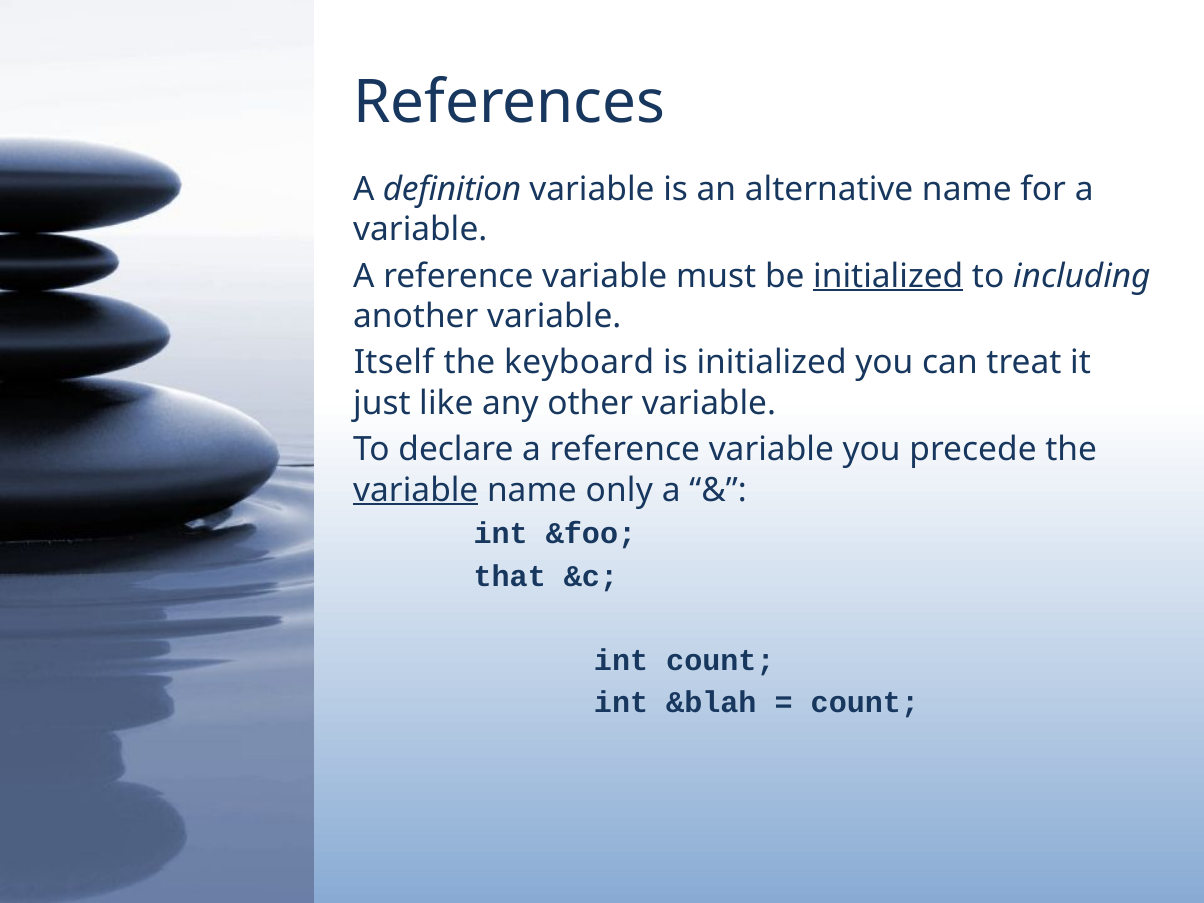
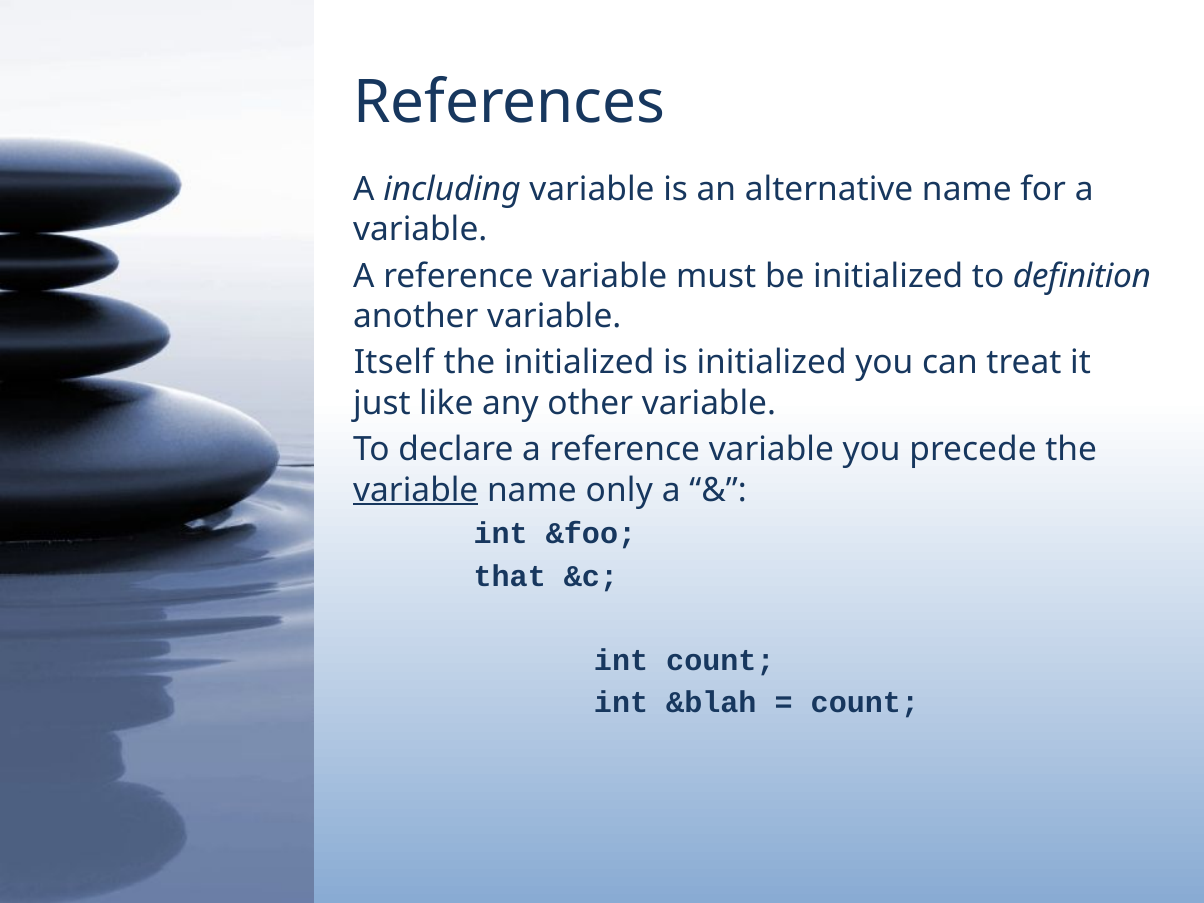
definition: definition -> including
initialized at (888, 276) underline: present -> none
including: including -> definition
the keyboard: keyboard -> initialized
